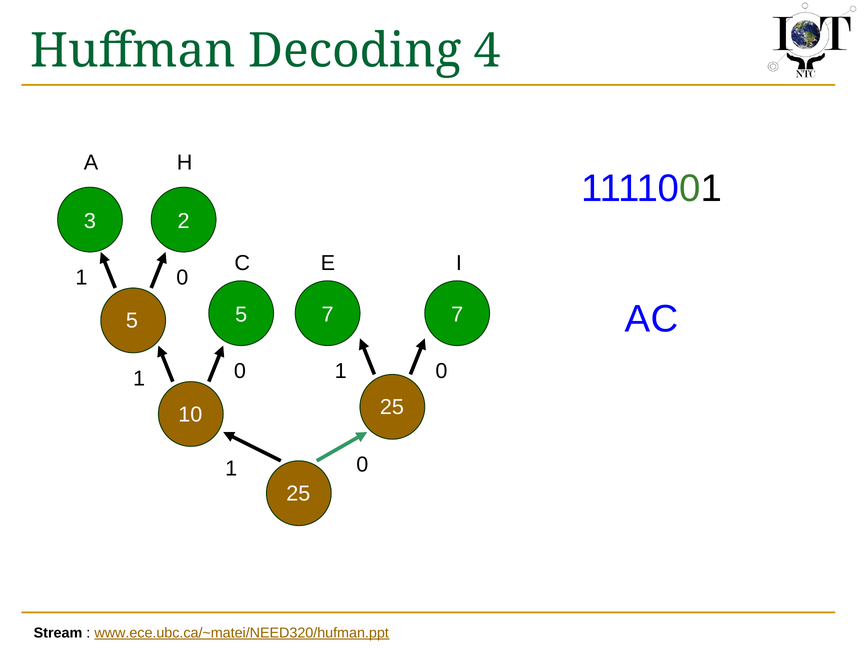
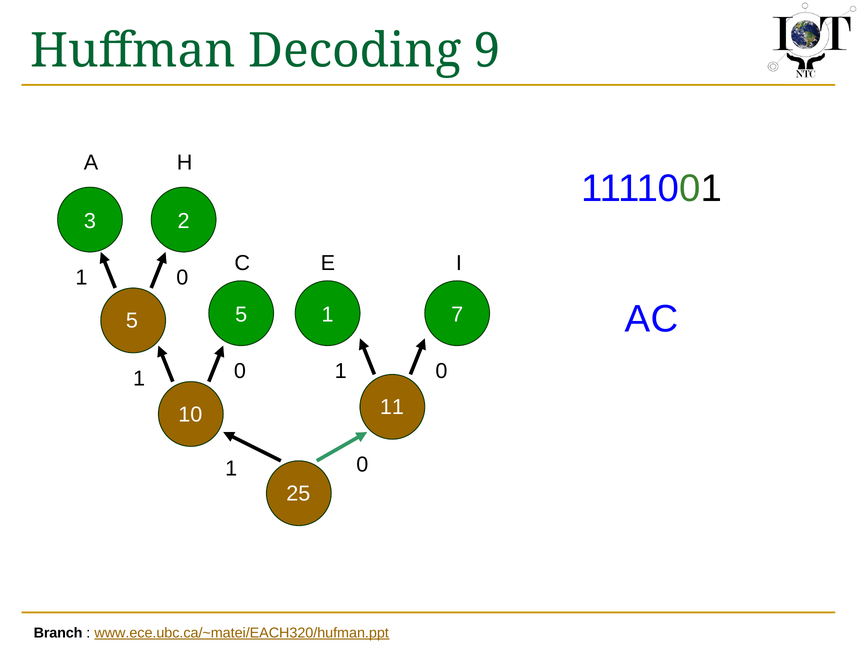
4: 4 -> 9
5 7: 7 -> 1
10 25: 25 -> 11
Stream: Stream -> Branch
www.ece.ubc.ca/~matei/NEED320/hufman.ppt: www.ece.ubc.ca/~matei/NEED320/hufman.ppt -> www.ece.ubc.ca/~matei/EACH320/hufman.ppt
